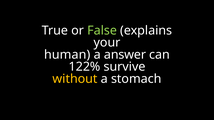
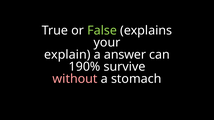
human: human -> explain
122%: 122% -> 190%
without colour: yellow -> pink
